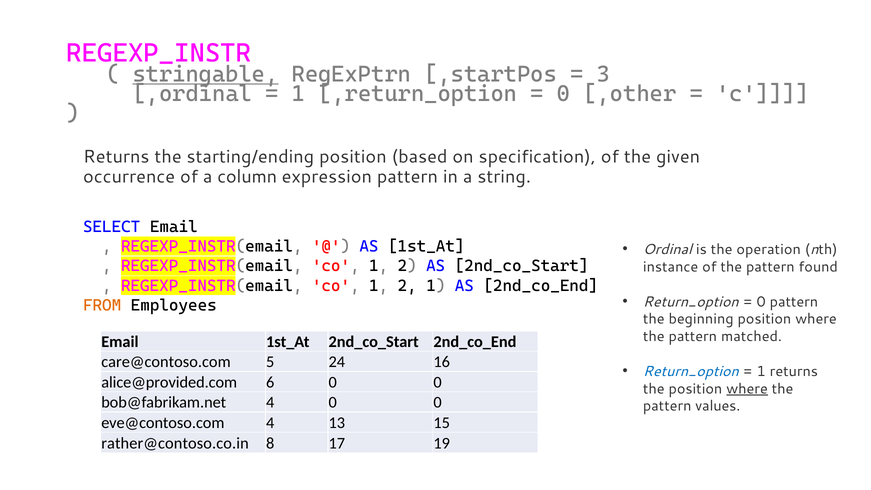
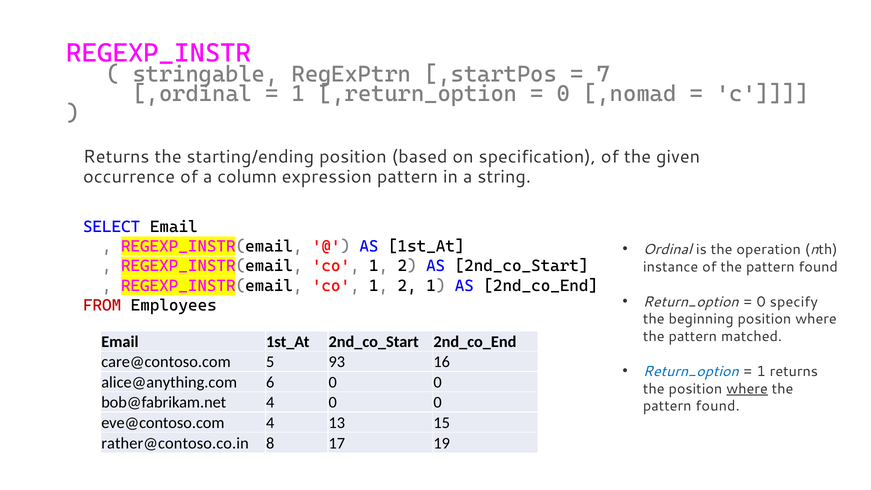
stringable underline: present -> none
3: 3 -> 7
,other: ,other -> ,nomad
0 pattern: pattern -> specify
FROM colour: orange -> red
24: 24 -> 93
alice@provided.com: alice@provided.com -> alice@anything.com
values at (718, 406): values -> found
